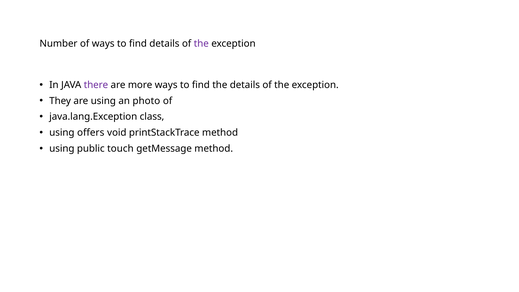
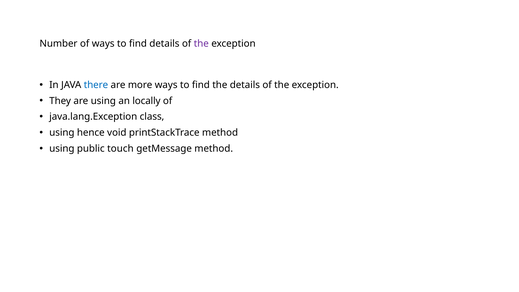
there colour: purple -> blue
photo: photo -> locally
offers: offers -> hence
